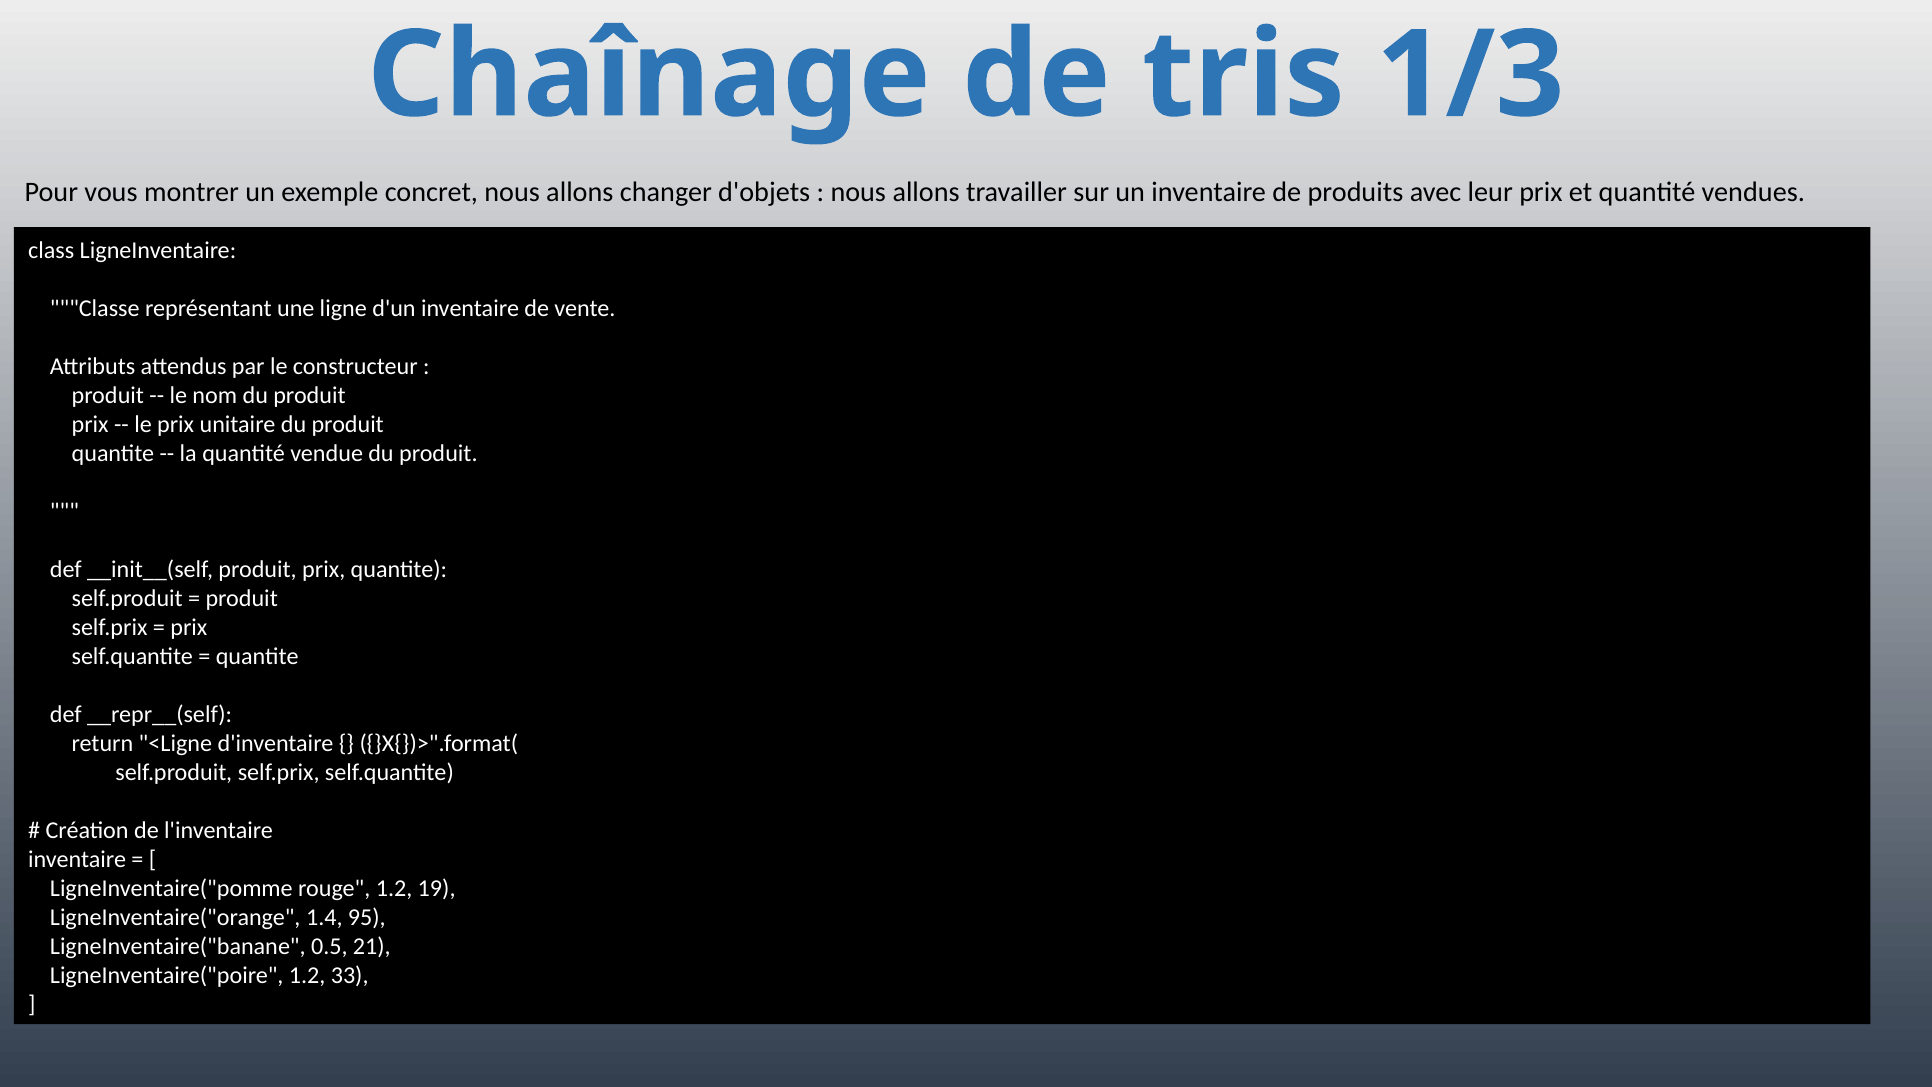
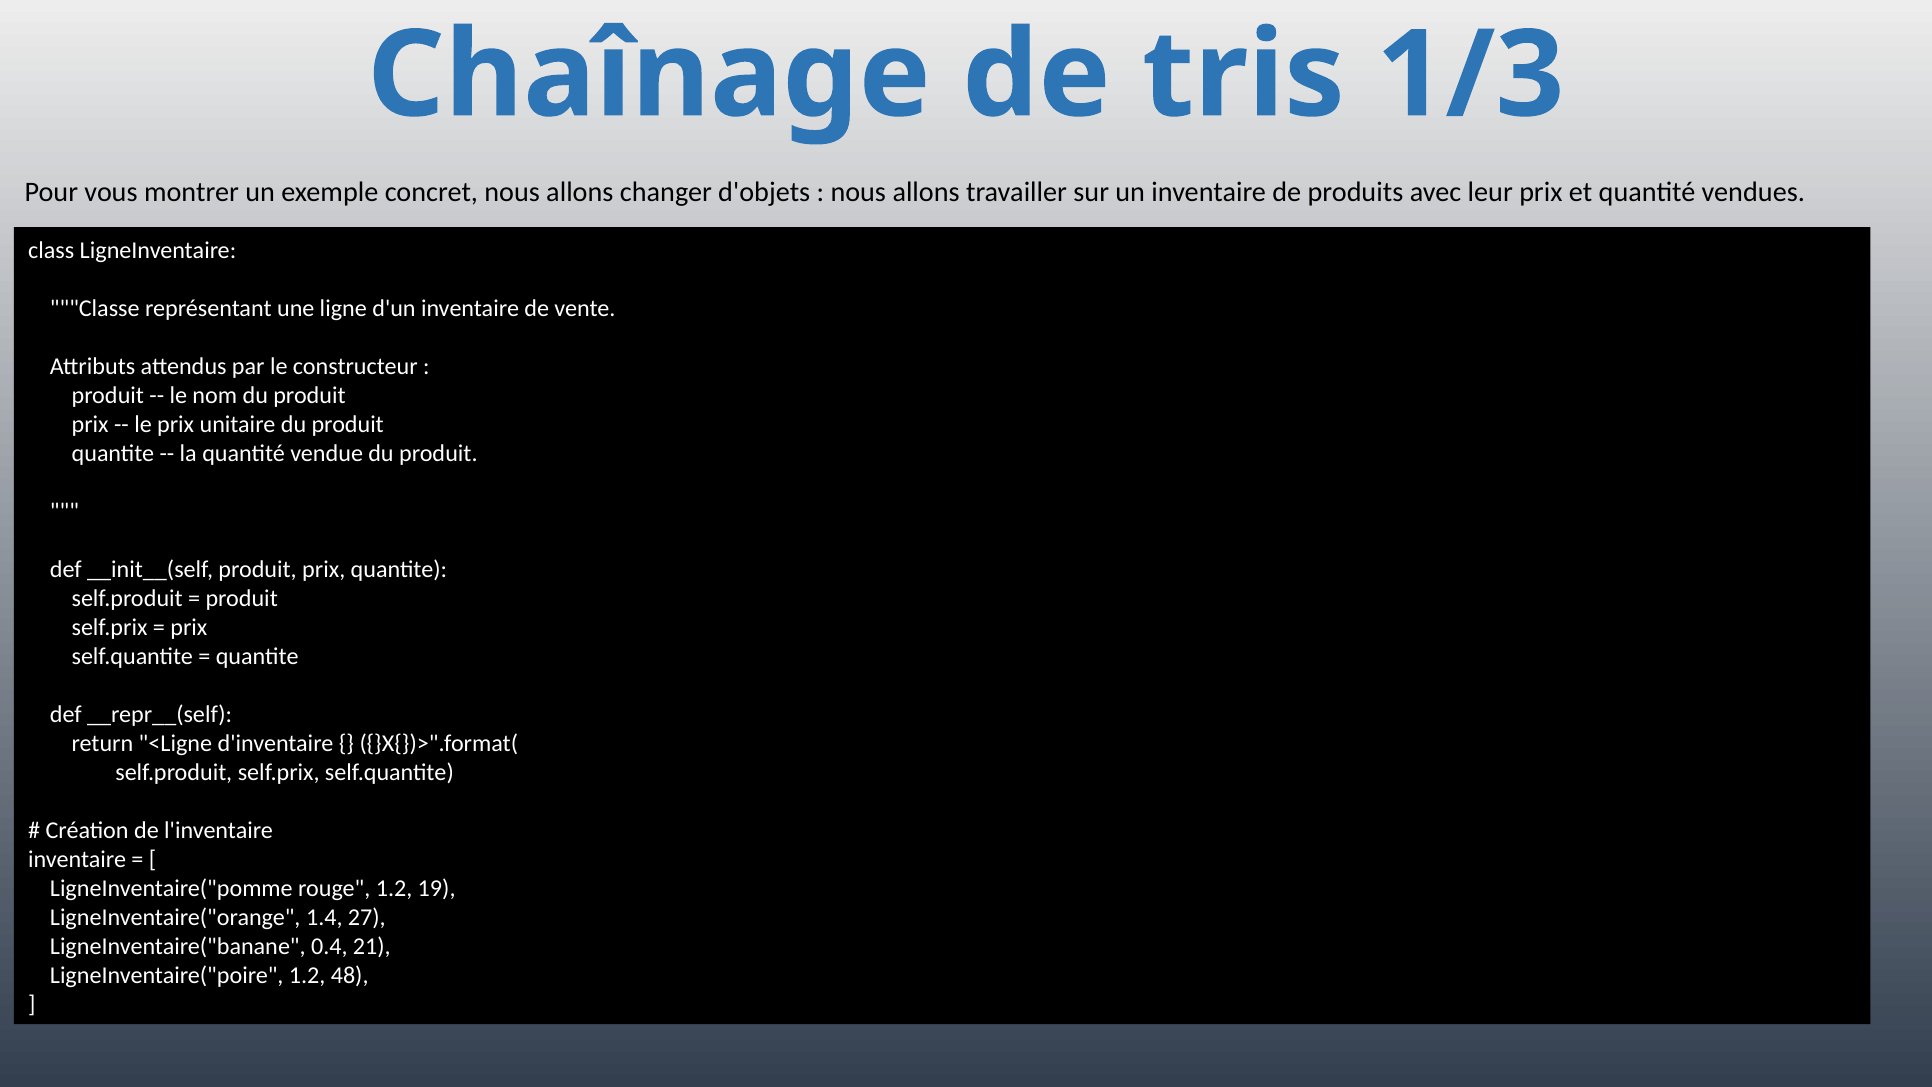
95: 95 -> 27
0.5: 0.5 -> 0.4
33: 33 -> 48
